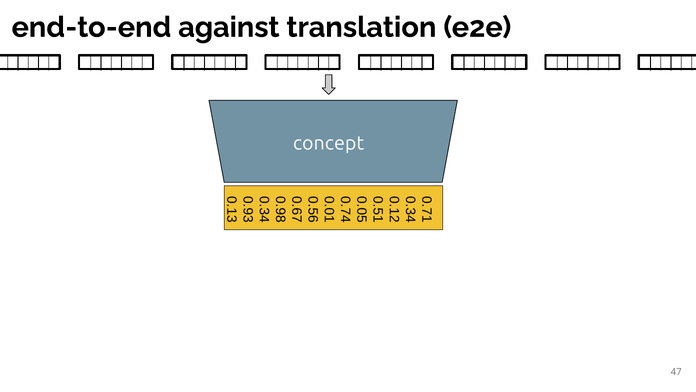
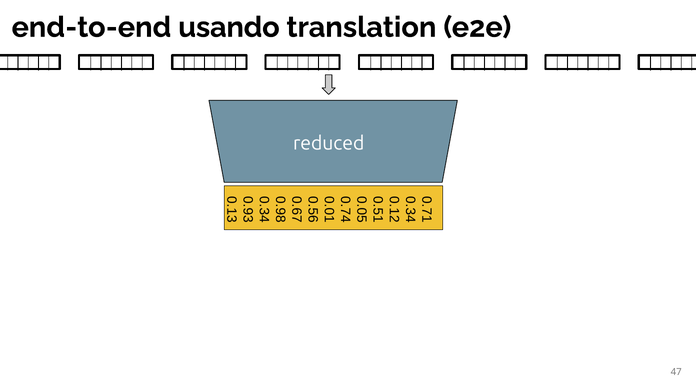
against: against -> usando
concept at (329, 143): concept -> reduced
